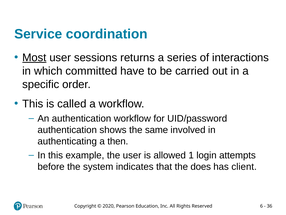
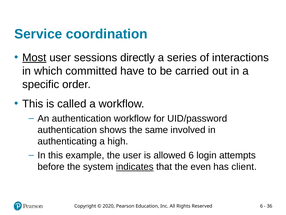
returns: returns -> directly
then: then -> high
allowed 1: 1 -> 6
indicates underline: none -> present
does: does -> even
